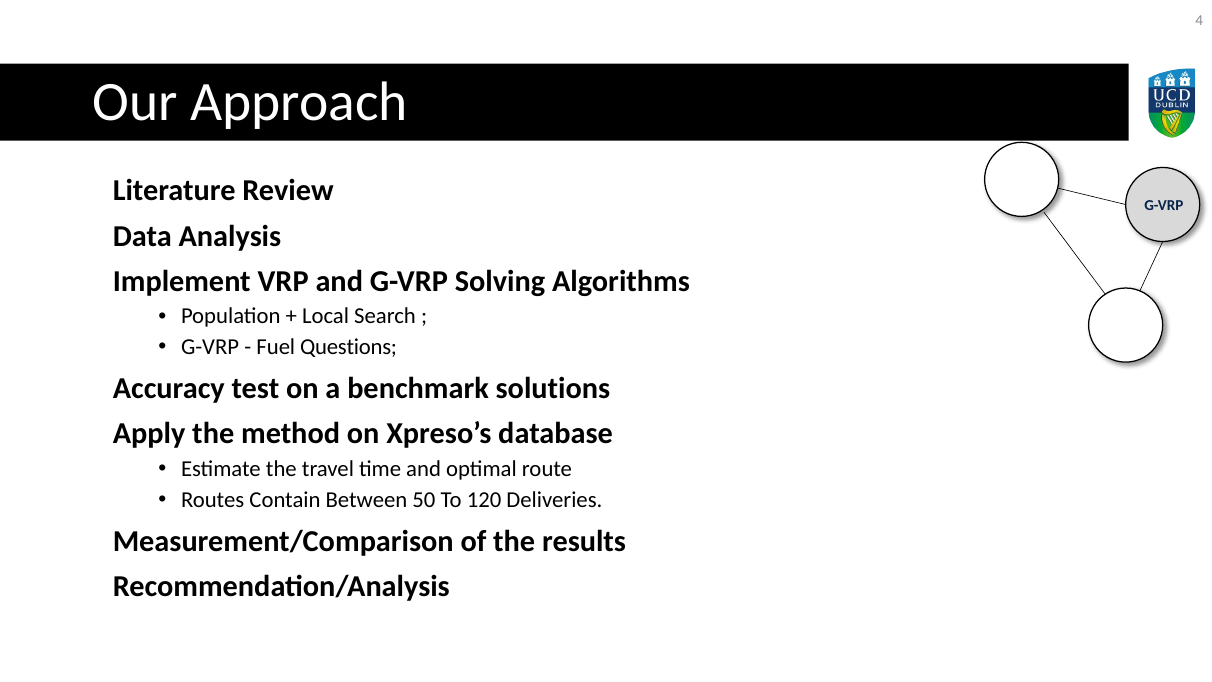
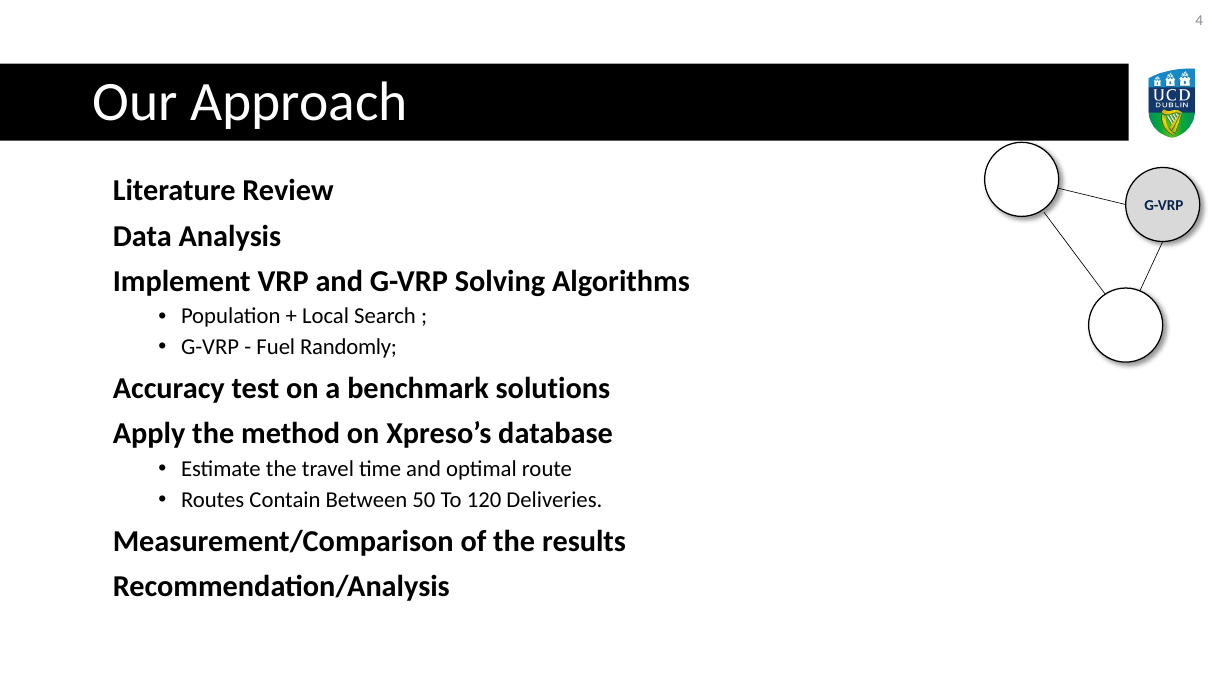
Questions: Questions -> Randomly
